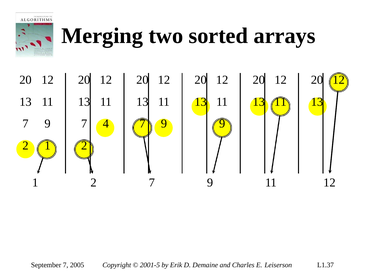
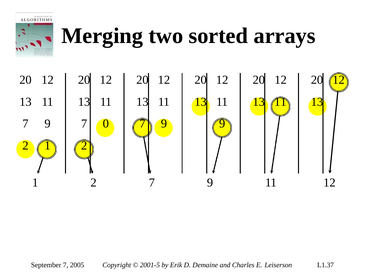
4: 4 -> 0
